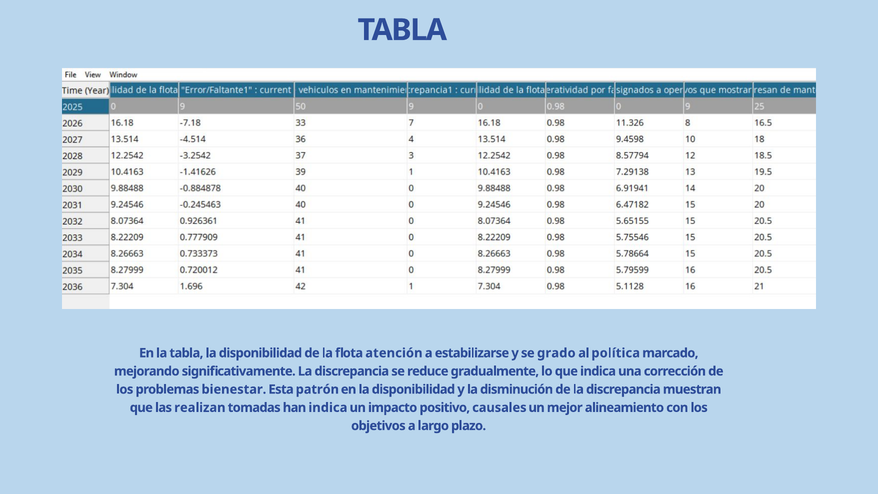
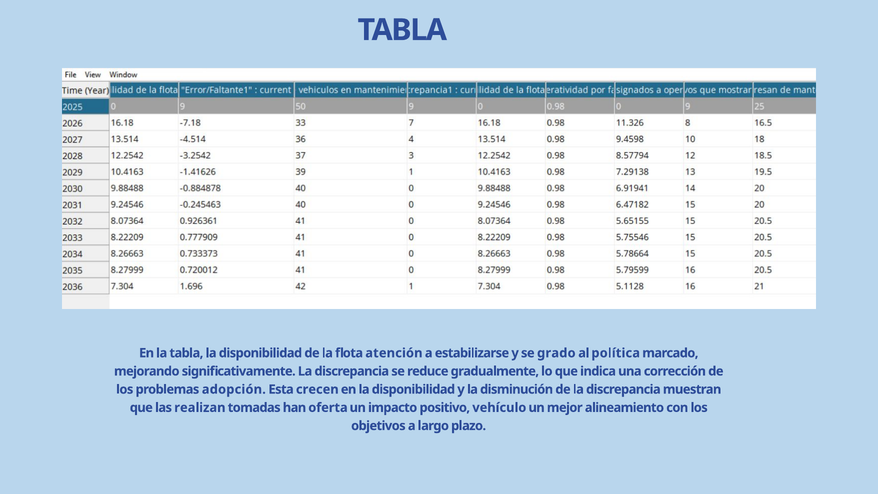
bienestar: bienestar -> adopción
patrón: patrón -> crecen
han indica: indica -> oferta
causales: causales -> vehículo
